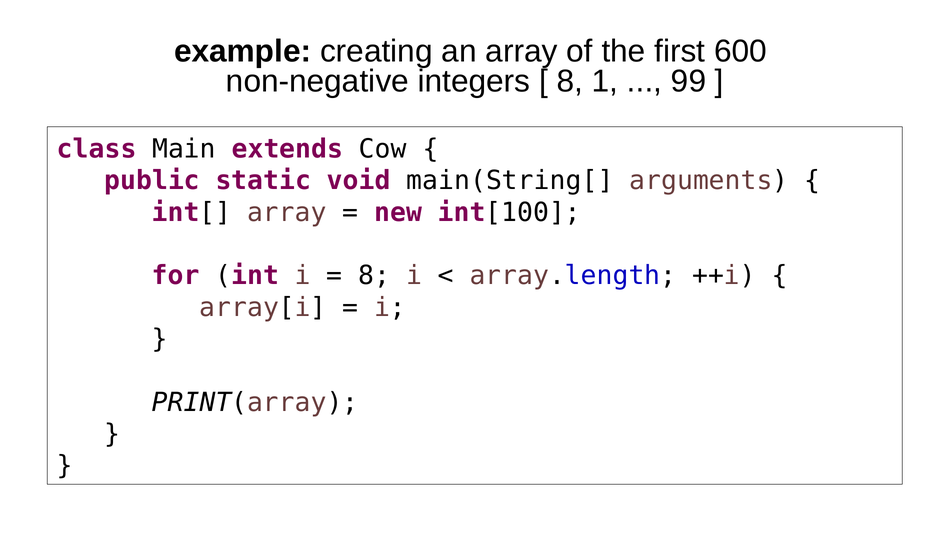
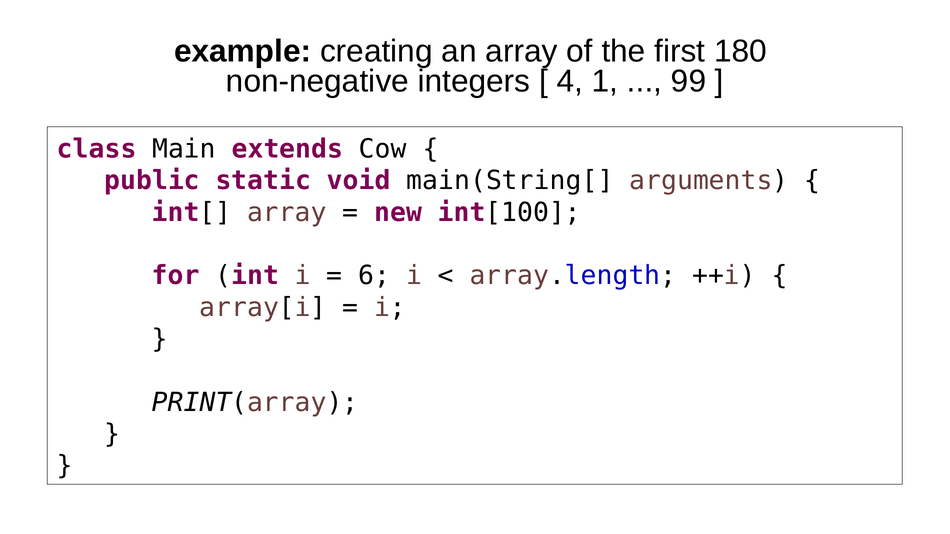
600: 600 -> 180
8 at (570, 82): 8 -> 4
8 at (374, 276): 8 -> 6
